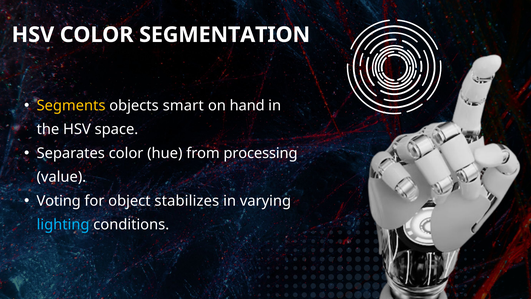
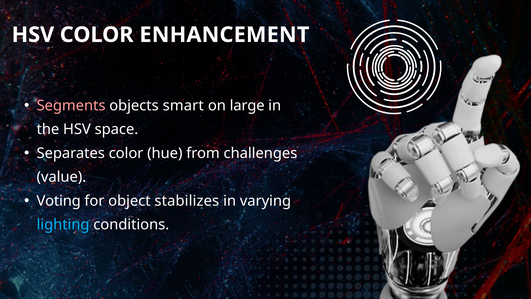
SEGMENTATION: SEGMENTATION -> ENHANCEMENT
Segments colour: yellow -> pink
hand: hand -> large
processing: processing -> challenges
